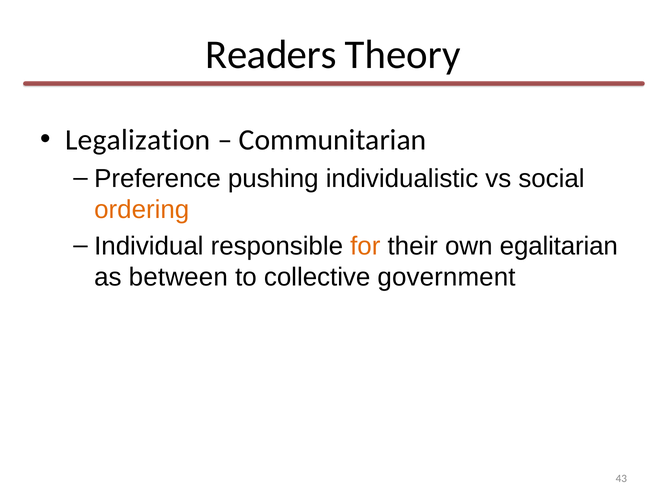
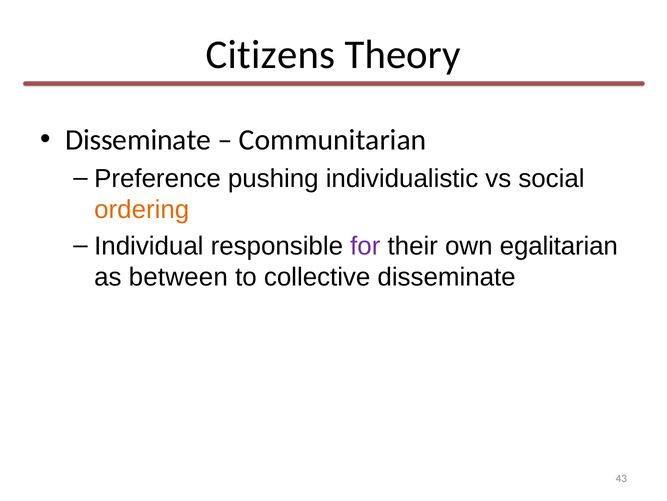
Readers: Readers -> Citizens
Legalization at (138, 140): Legalization -> Disseminate
for colour: orange -> purple
collective government: government -> disseminate
